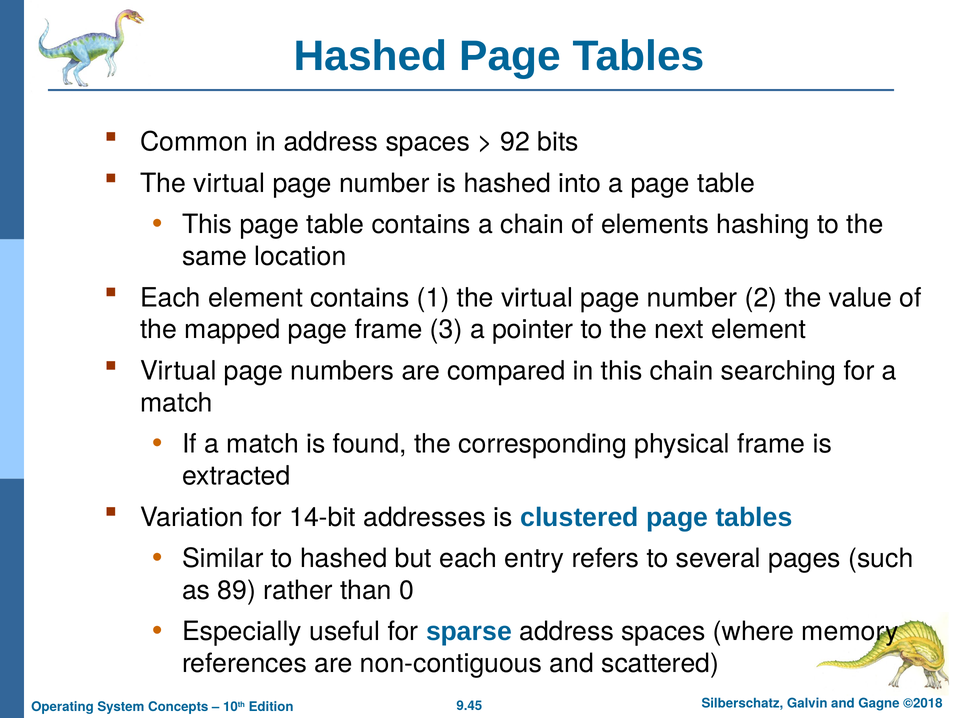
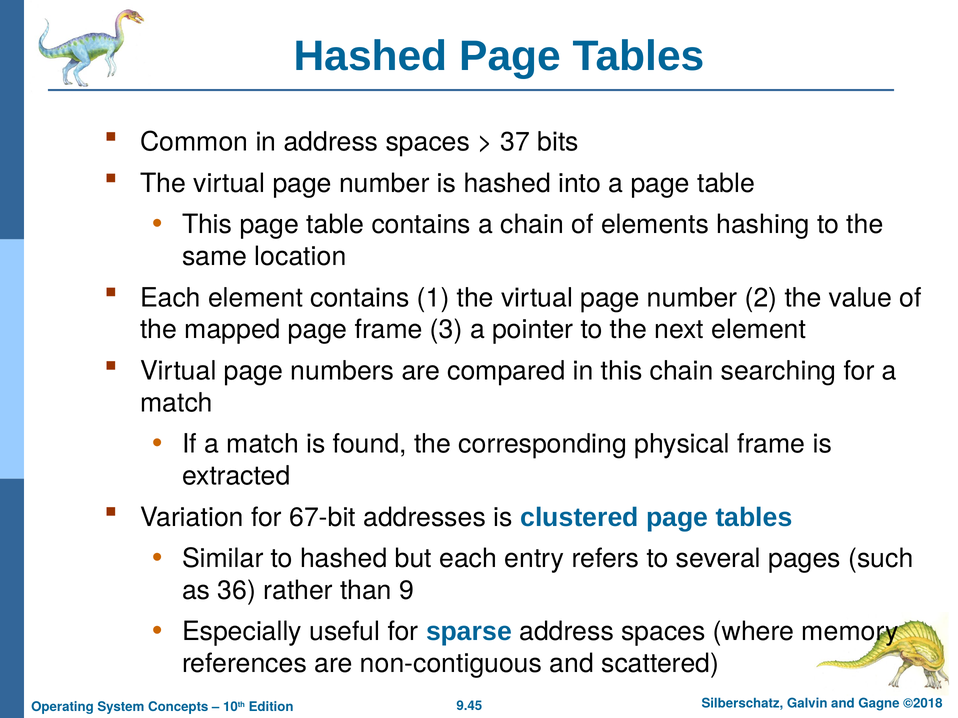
92: 92 -> 37
14-bit: 14-bit -> 67-bit
89: 89 -> 36
0: 0 -> 9
